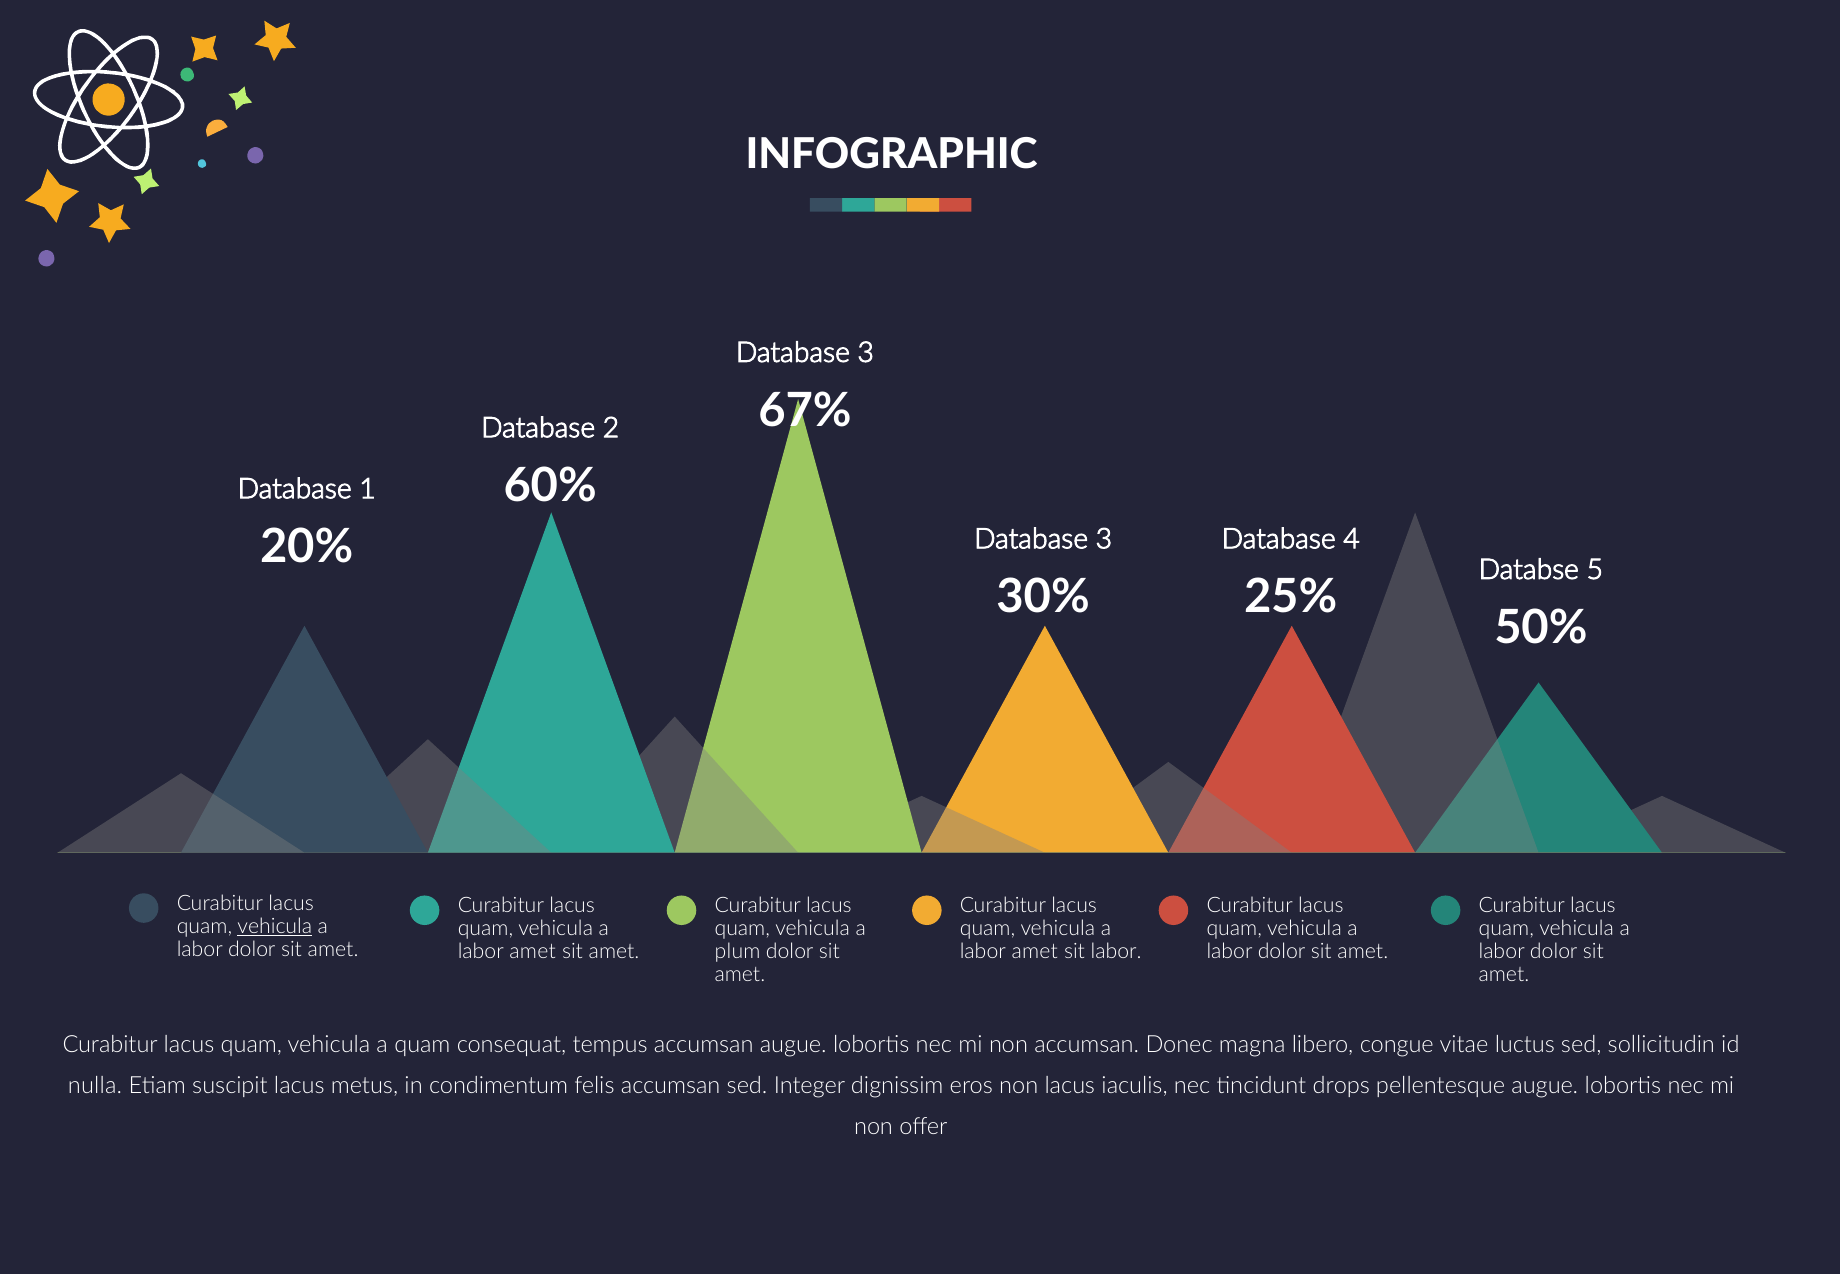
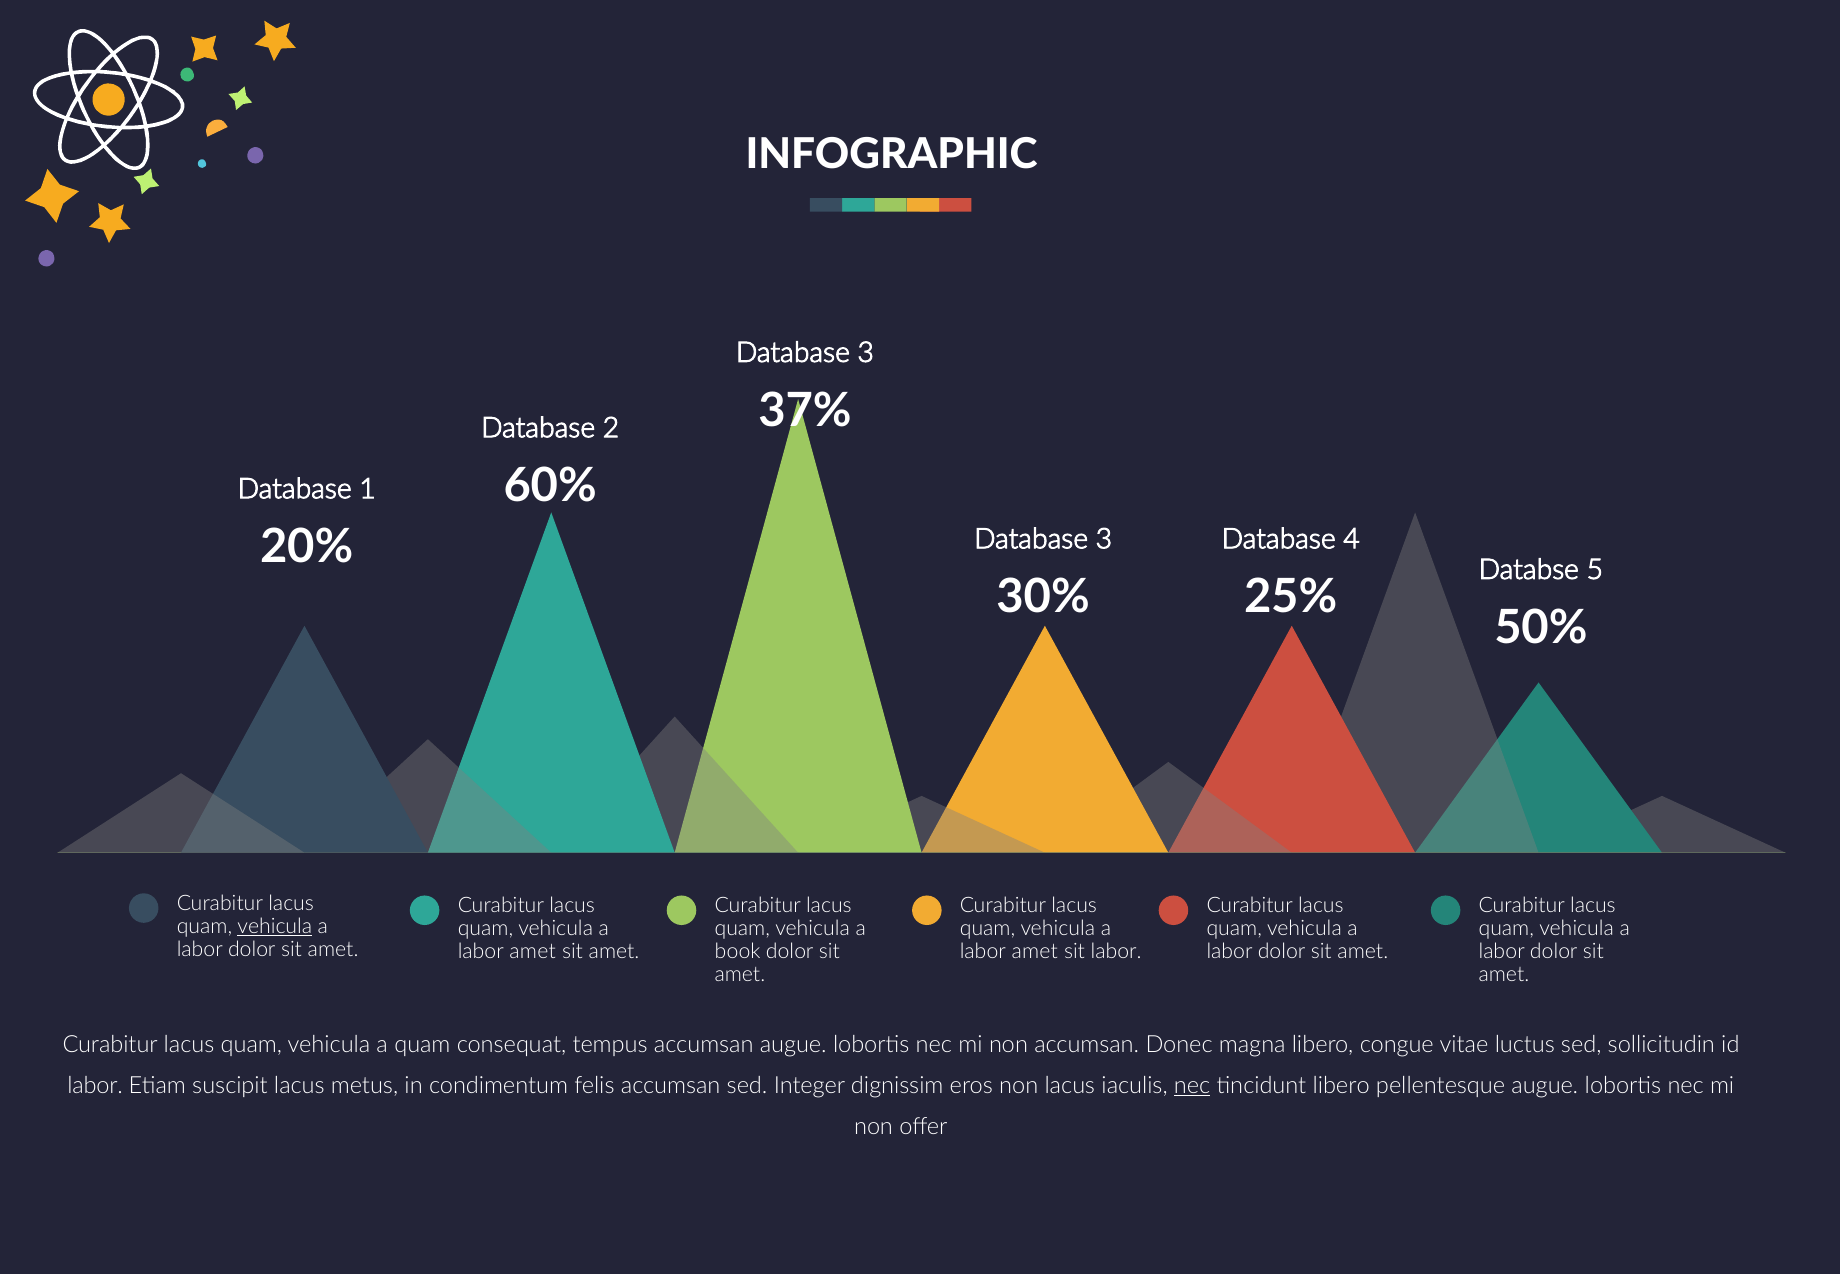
67%: 67% -> 37%
plum: plum -> book
nulla at (95, 1085): nulla -> labor
nec at (1192, 1085) underline: none -> present
tincidunt drops: drops -> libero
